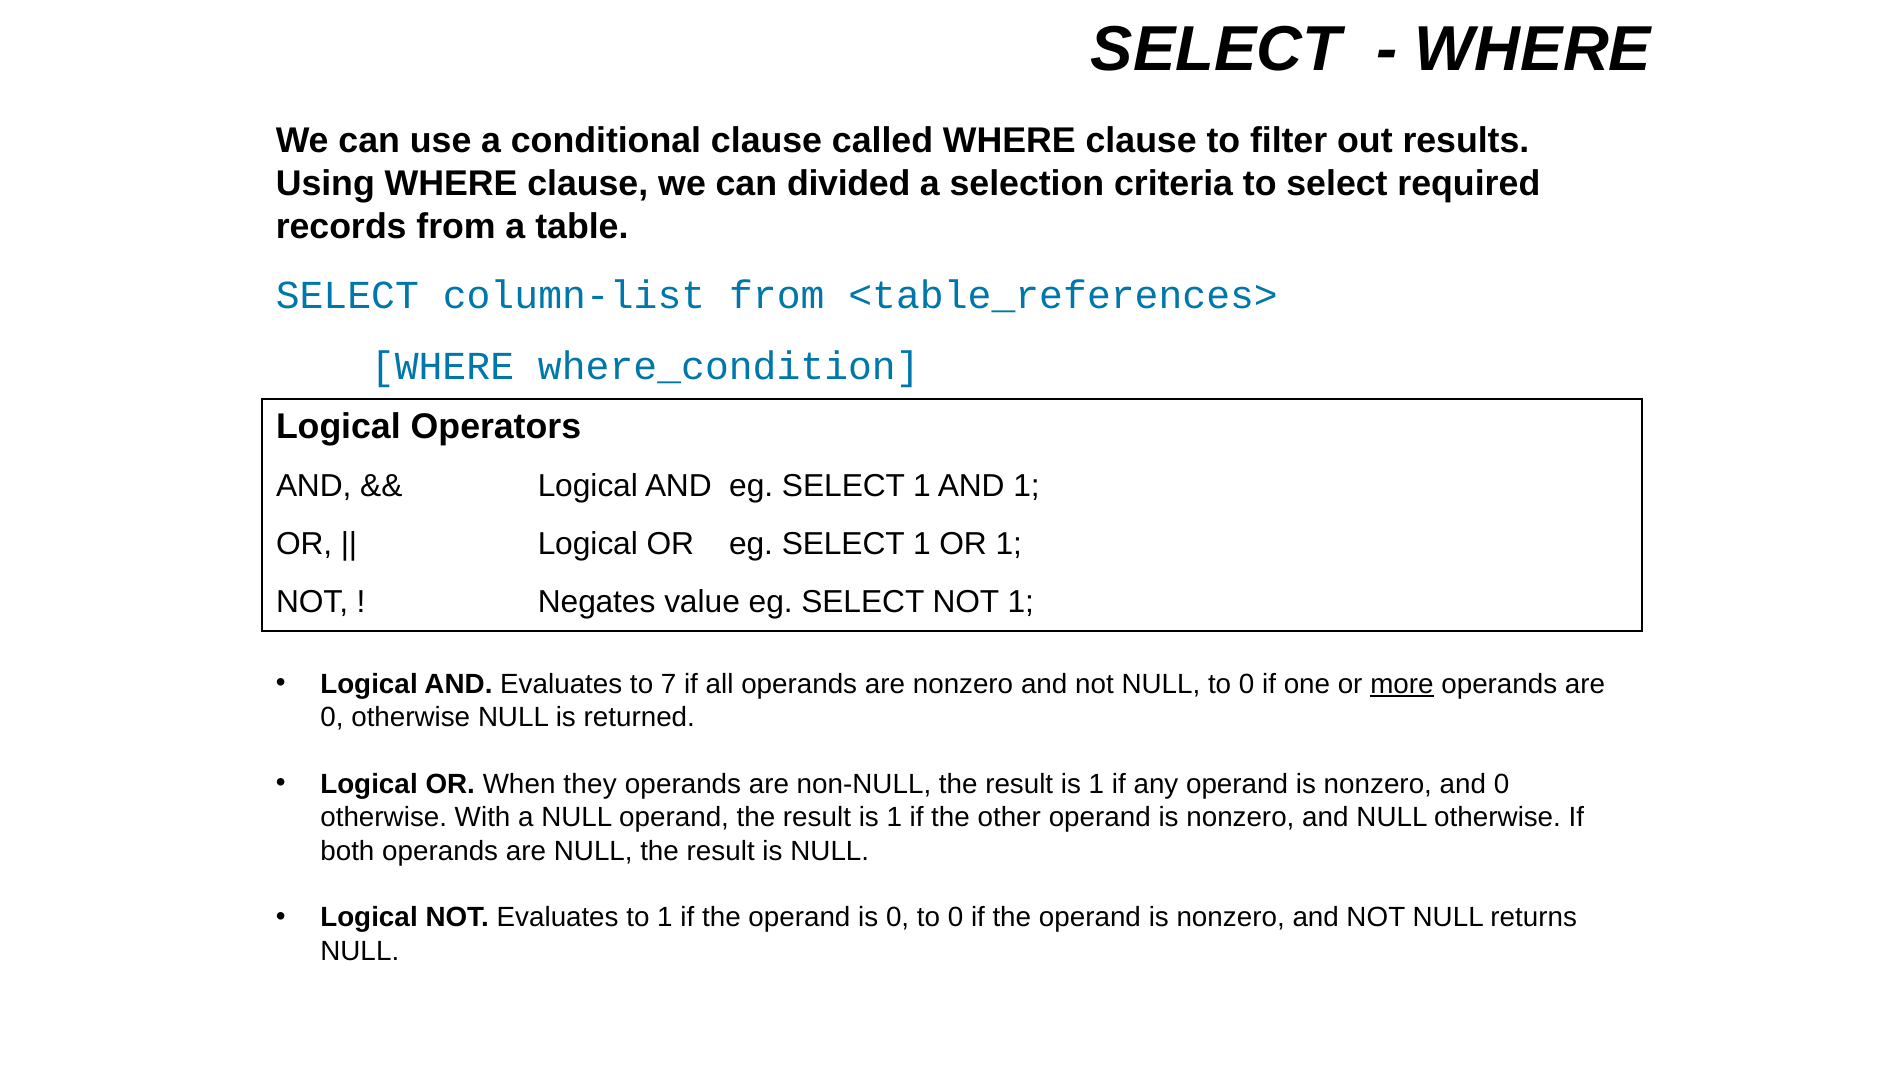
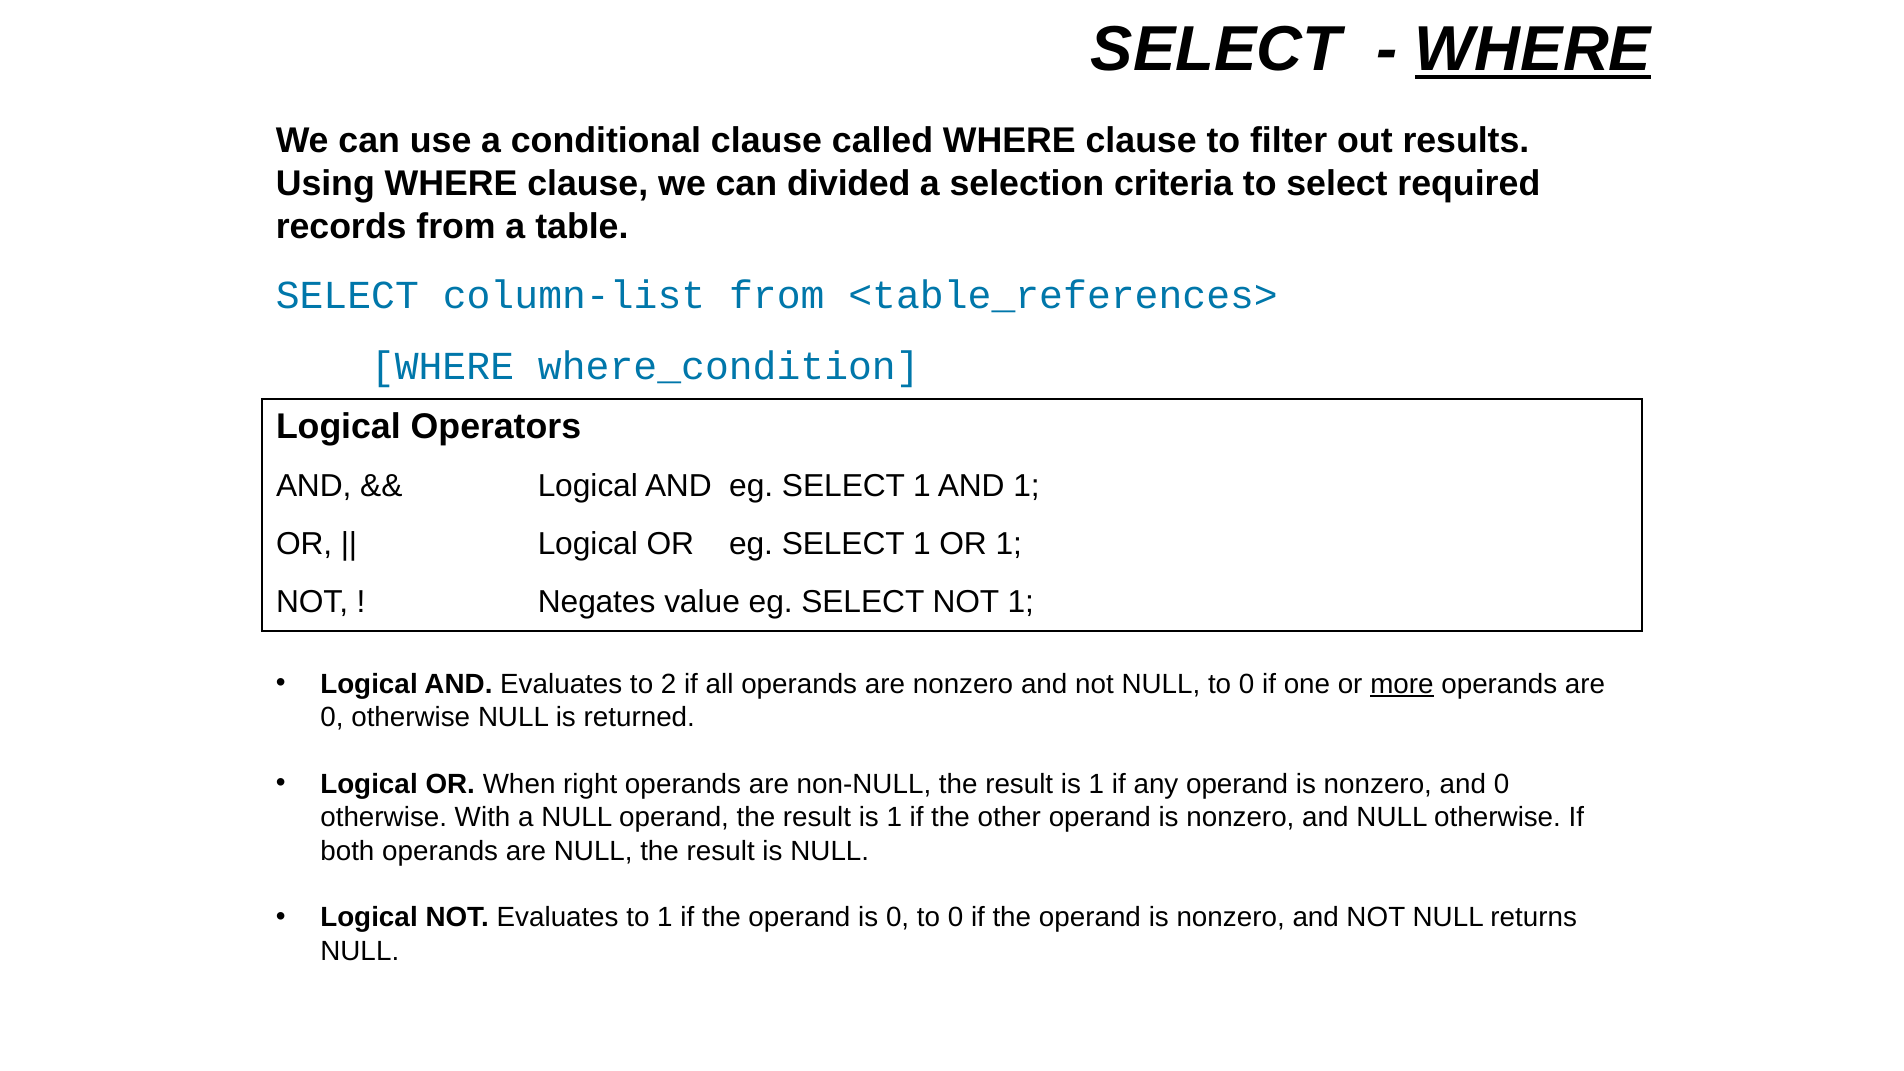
WHERE at (1533, 50) underline: none -> present
7: 7 -> 2
they: they -> right
